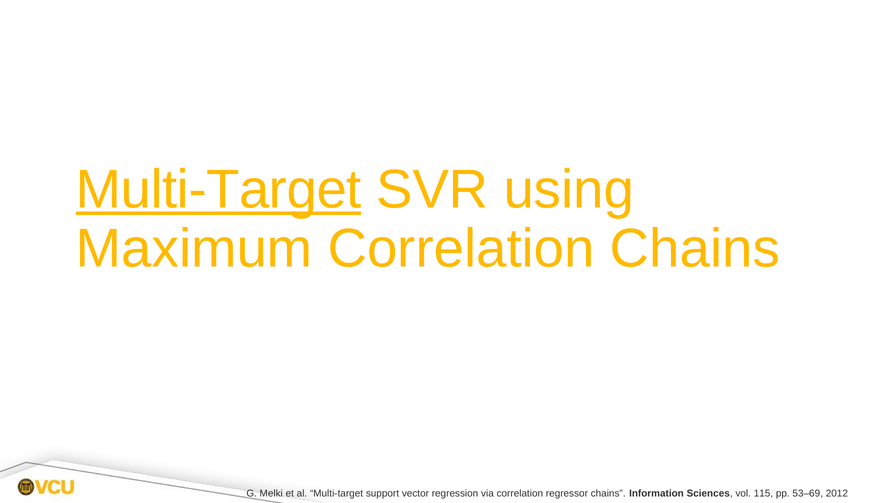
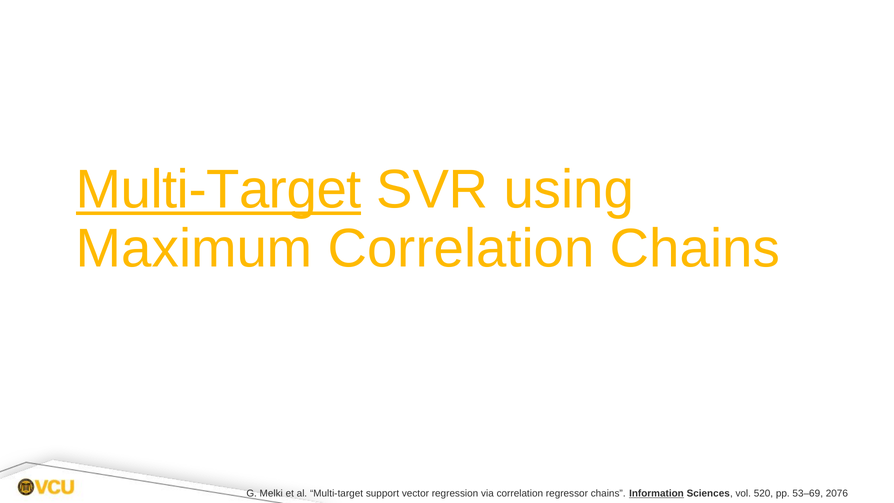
Information underline: none -> present
115: 115 -> 520
2012: 2012 -> 2076
